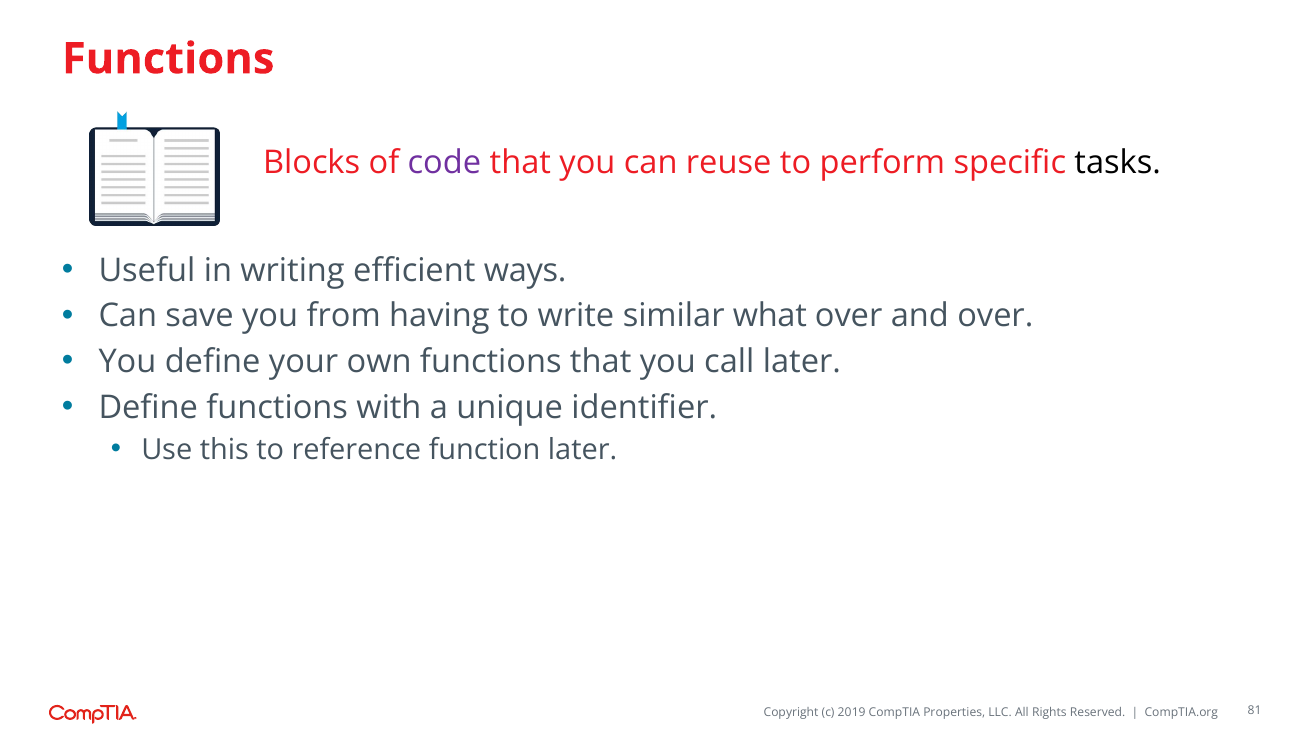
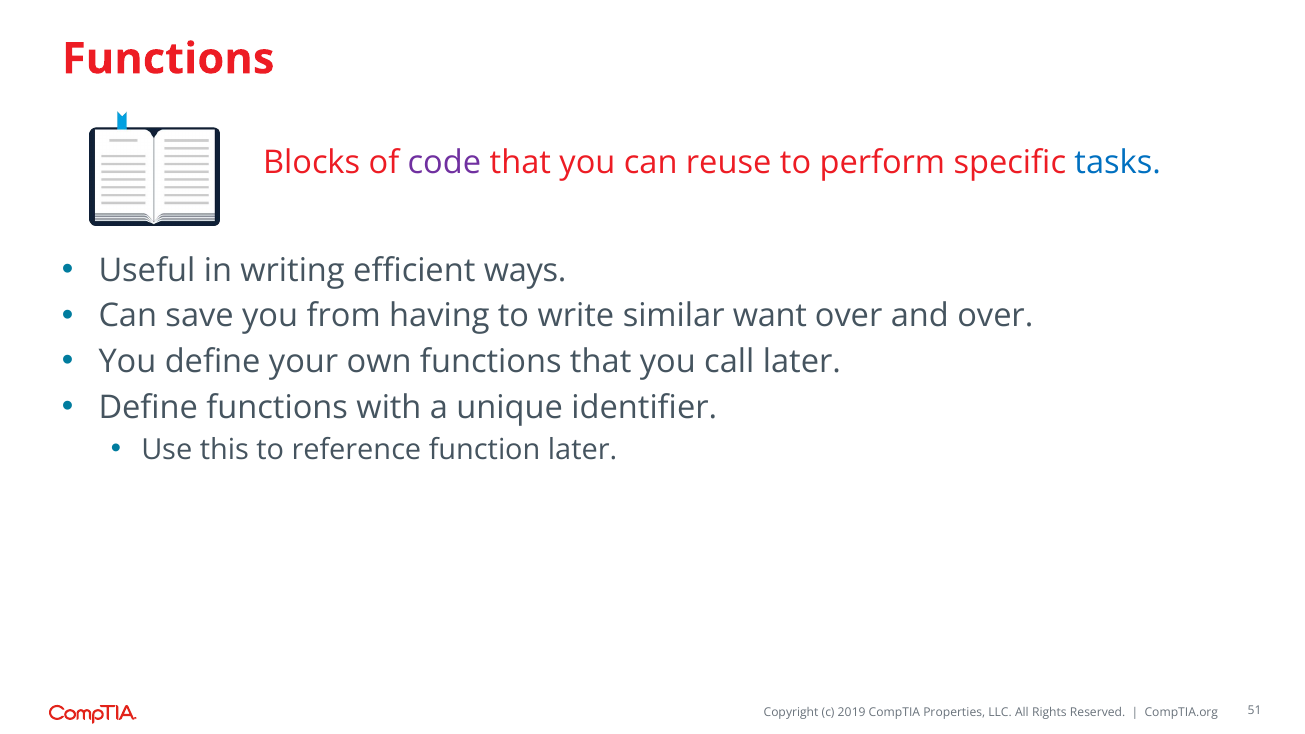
tasks colour: black -> blue
what: what -> want
81: 81 -> 51
